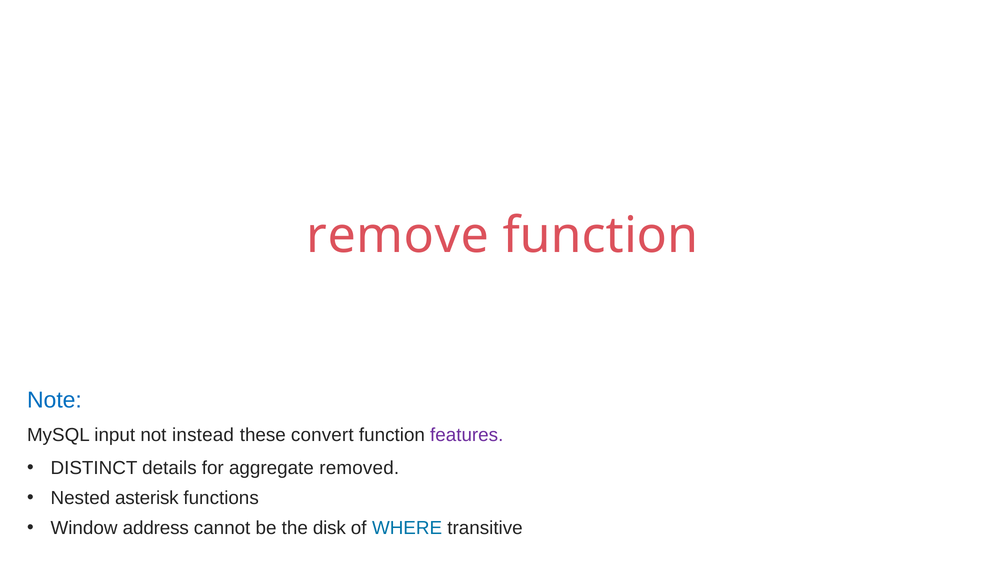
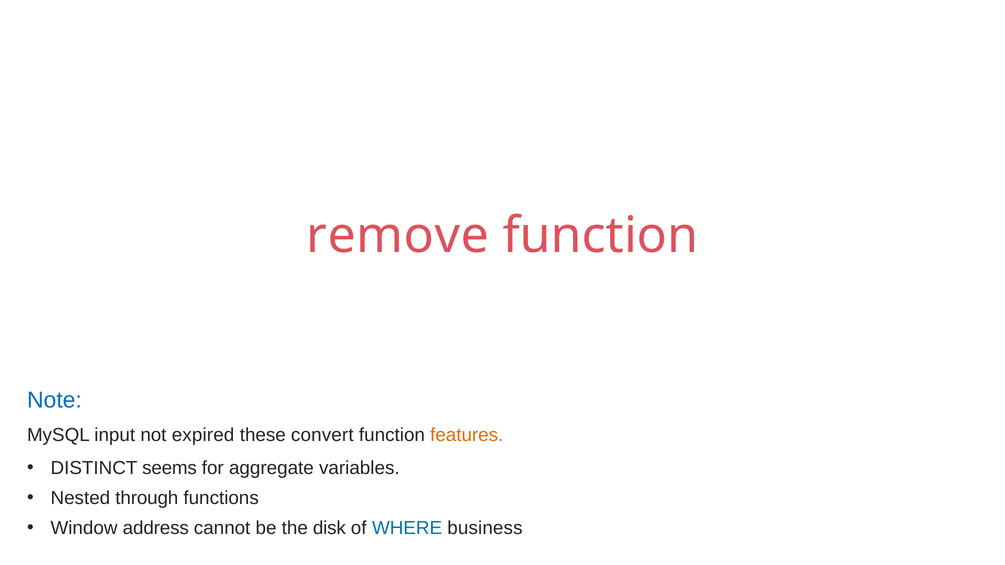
instead: instead -> expired
features colour: purple -> orange
details: details -> seems
removed: removed -> variables
asterisk: asterisk -> through
transitive: transitive -> business
